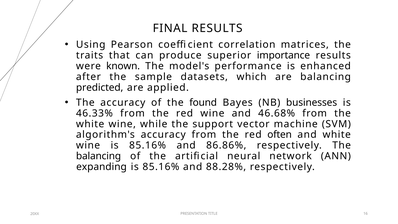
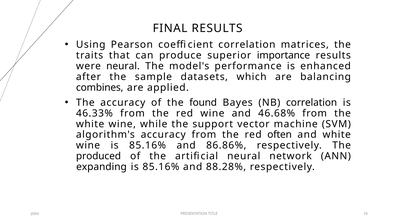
were known: known -> neural
predicted: predicted -> combines
NB businesses: businesses -> correlation
balancing at (99, 156): balancing -> produced
